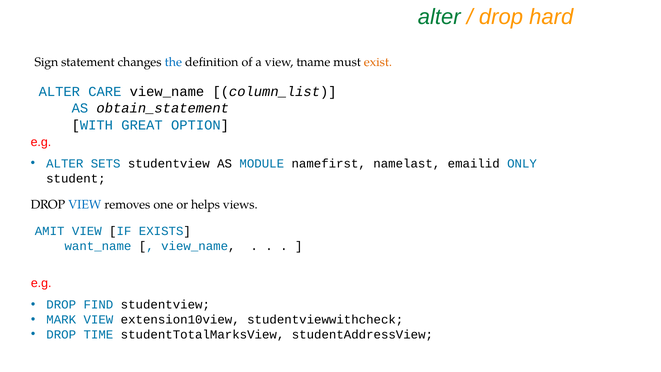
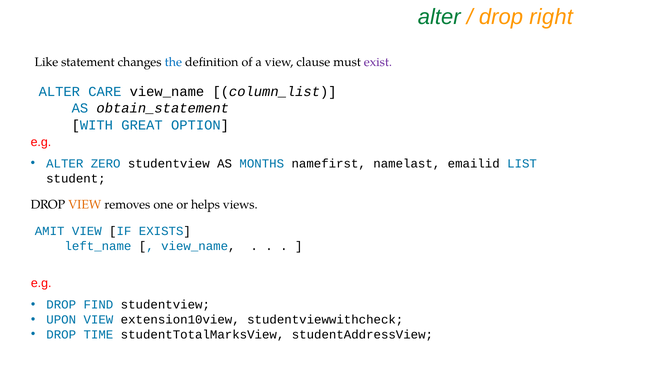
hard: hard -> right
Sign: Sign -> Like
tname: tname -> clause
exist colour: orange -> purple
SETS: SETS -> ZERO
MODULE: MODULE -> MONTHS
ONLY: ONLY -> LIST
VIEW at (85, 204) colour: blue -> orange
want_name: want_name -> left_name
MARK: MARK -> UPON
